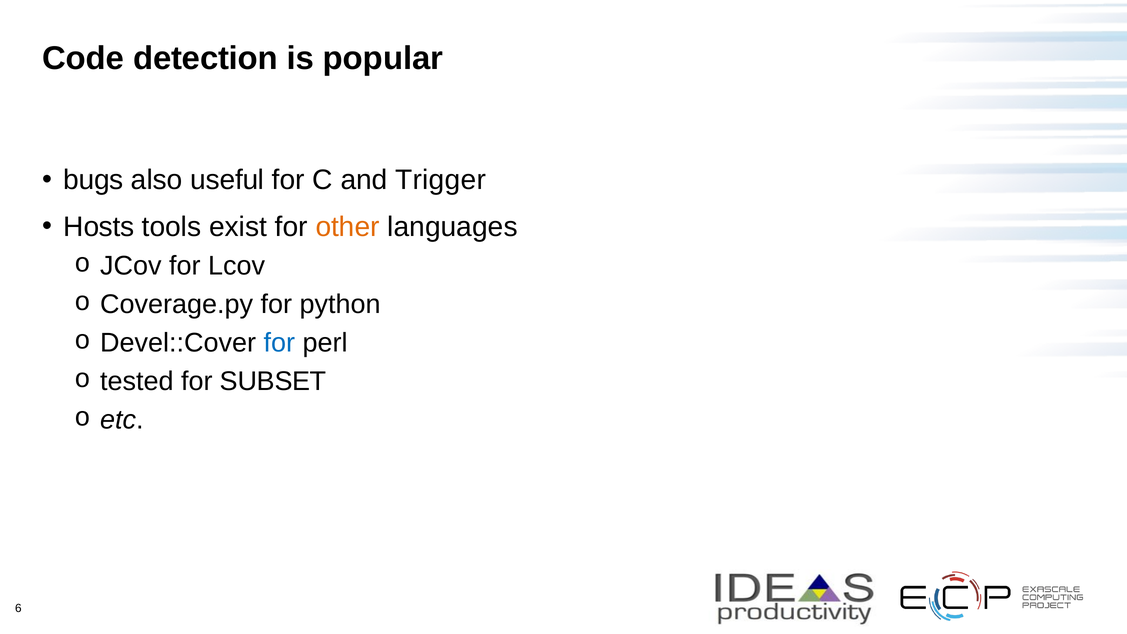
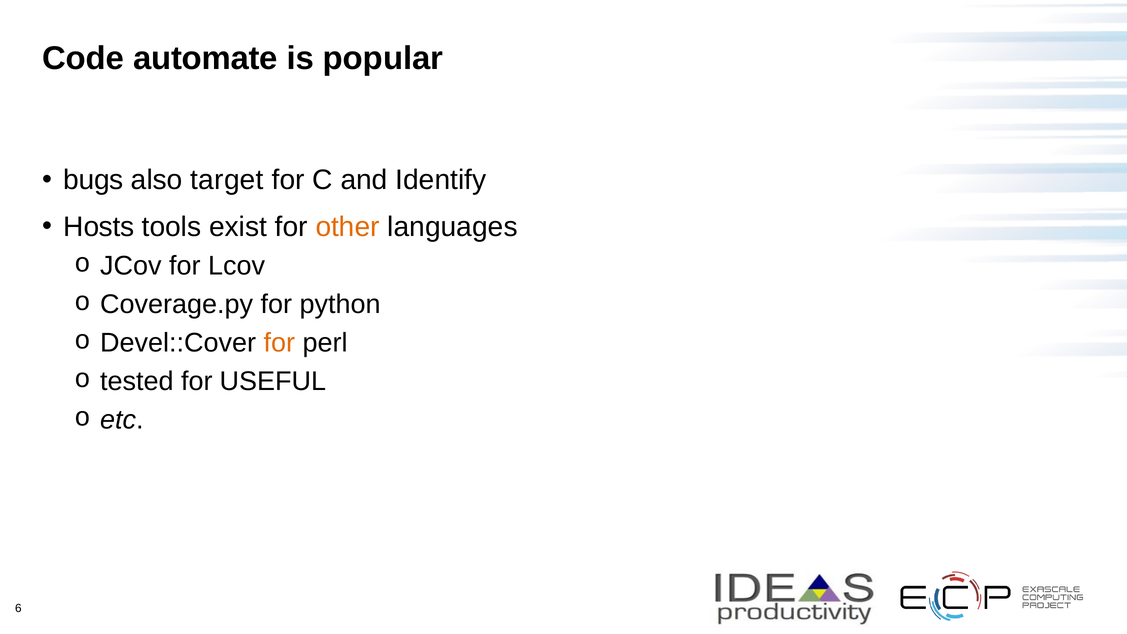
detection: detection -> automate
useful: useful -> target
Trigger: Trigger -> Identify
for at (279, 343) colour: blue -> orange
SUBSET: SUBSET -> USEFUL
